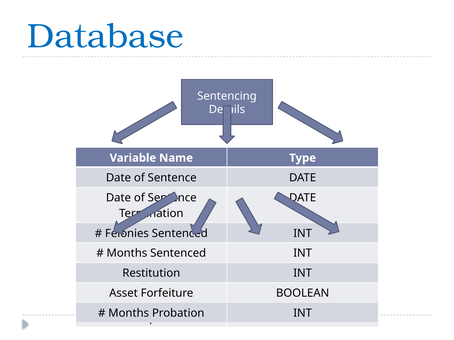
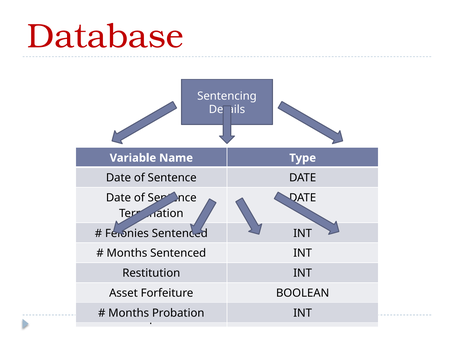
Database colour: blue -> red
